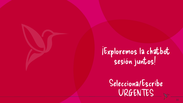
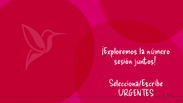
chatbot: chatbot -> número
